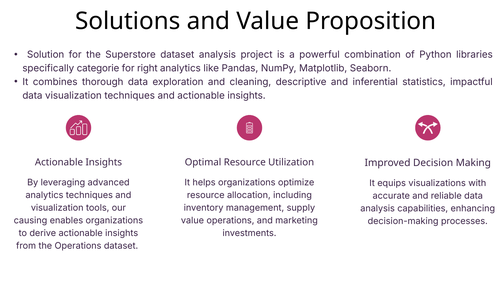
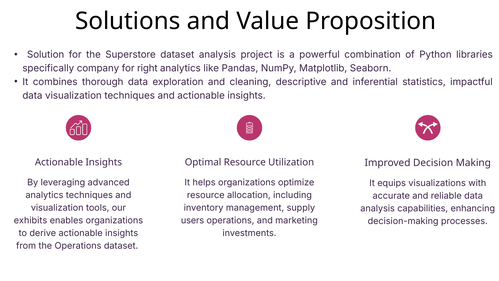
categorie: categorie -> company
value at (192, 220): value -> users
causing: causing -> exhibits
